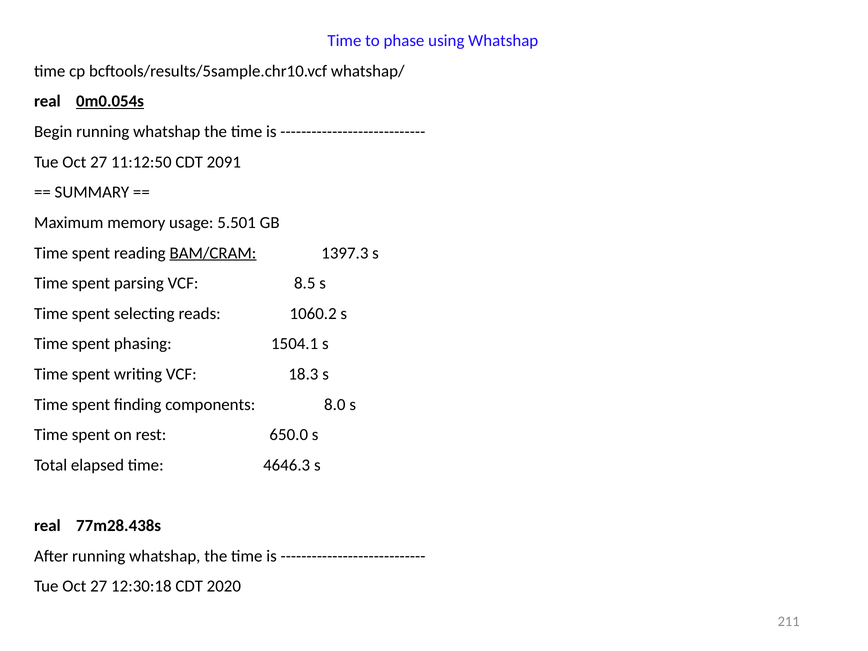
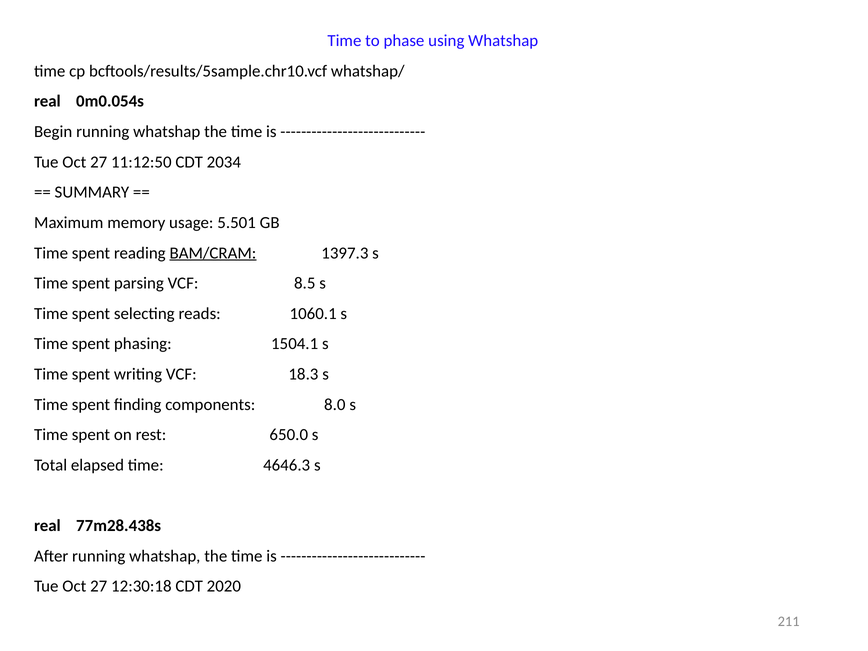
0m0.054s underline: present -> none
2091: 2091 -> 2034
1060.2: 1060.2 -> 1060.1
